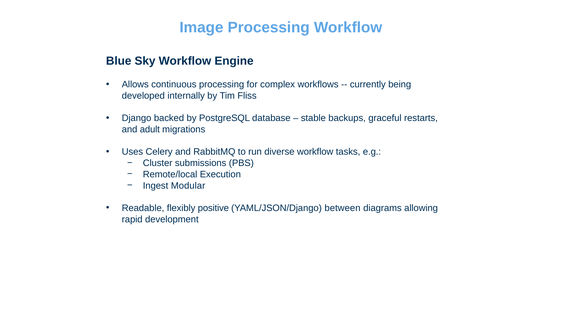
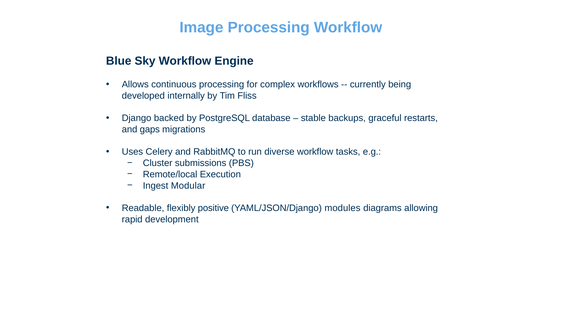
adult: adult -> gaps
between: between -> modules
